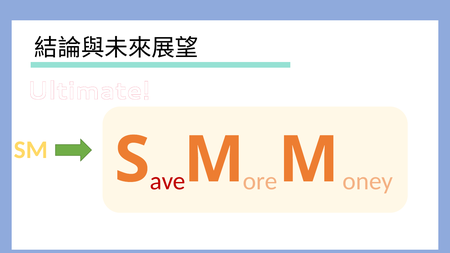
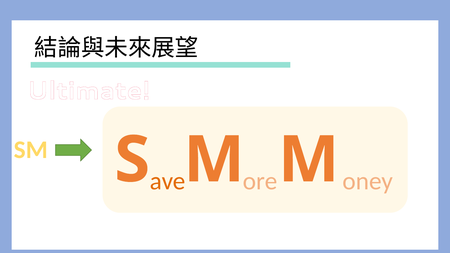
ave colour: red -> orange
